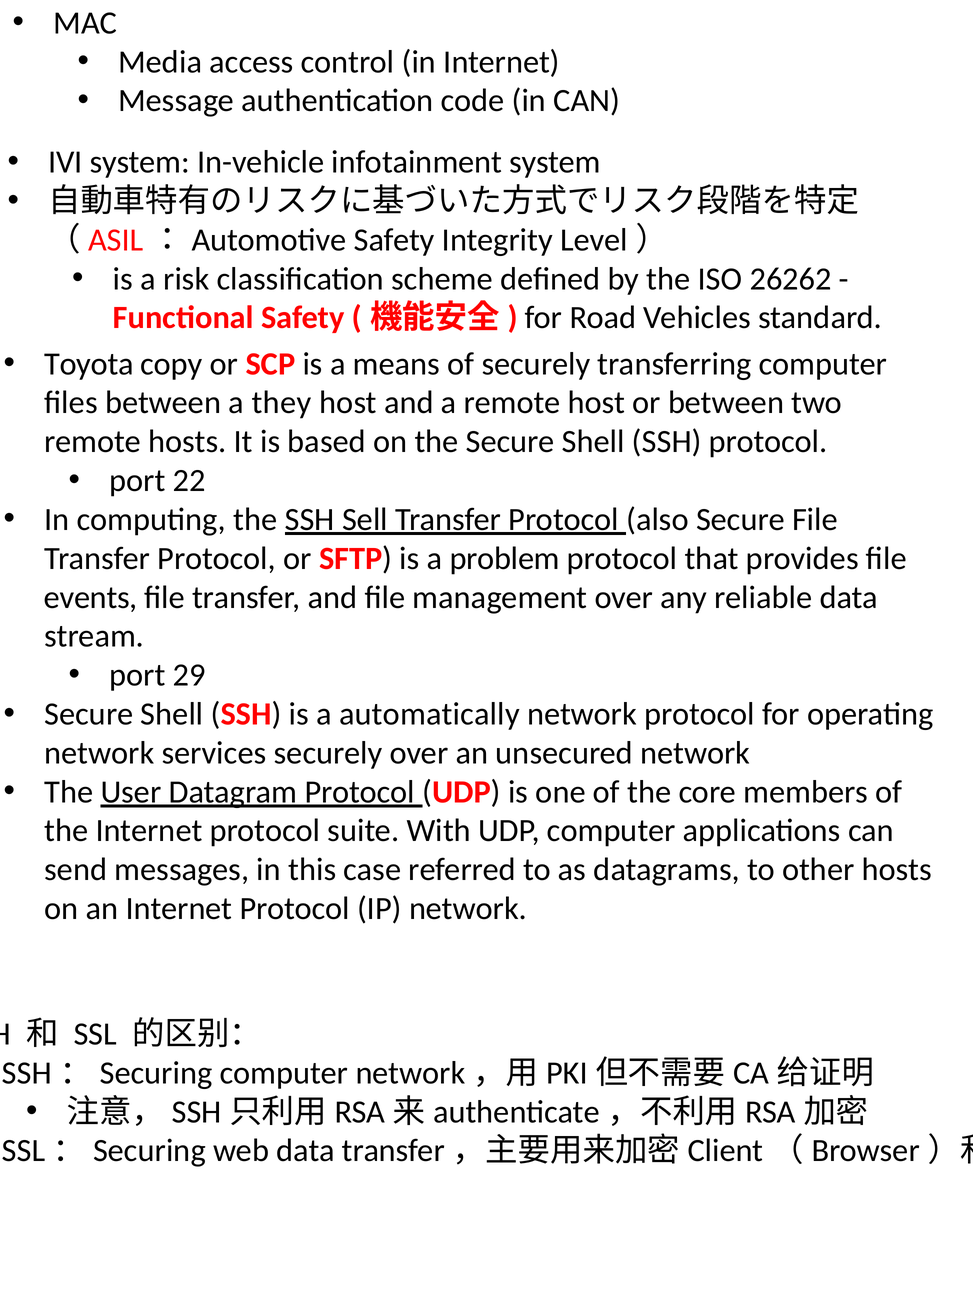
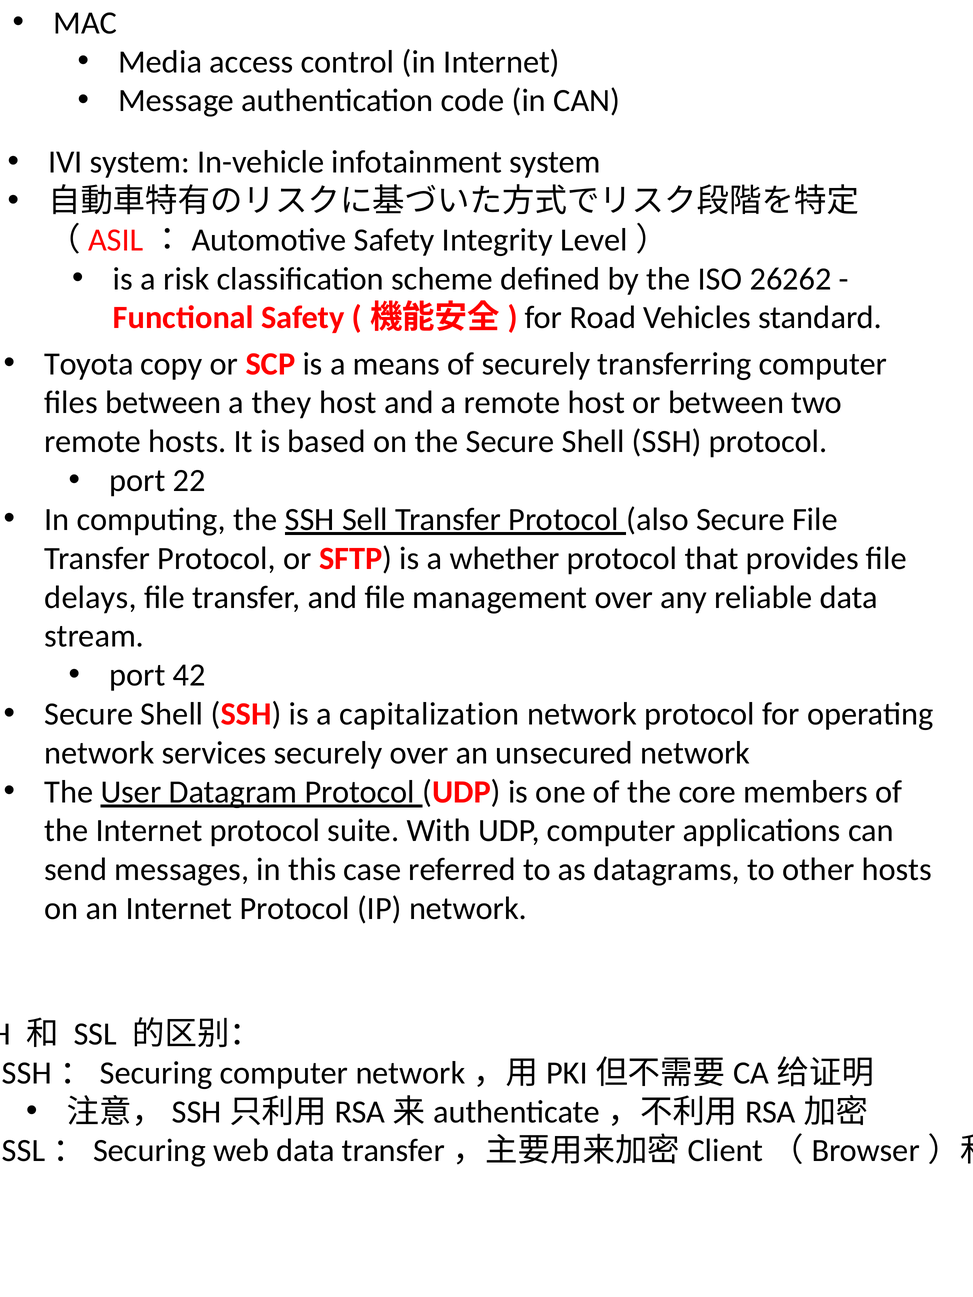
problem: problem -> whether
events: events -> delays
29: 29 -> 42
automatically: automatically -> capitalization
